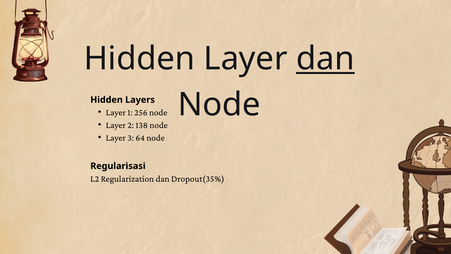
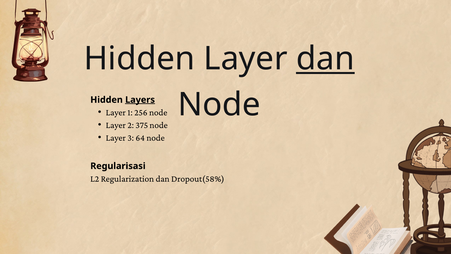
Layers underline: none -> present
138: 138 -> 375
Dropout(35%: Dropout(35% -> Dropout(58%
